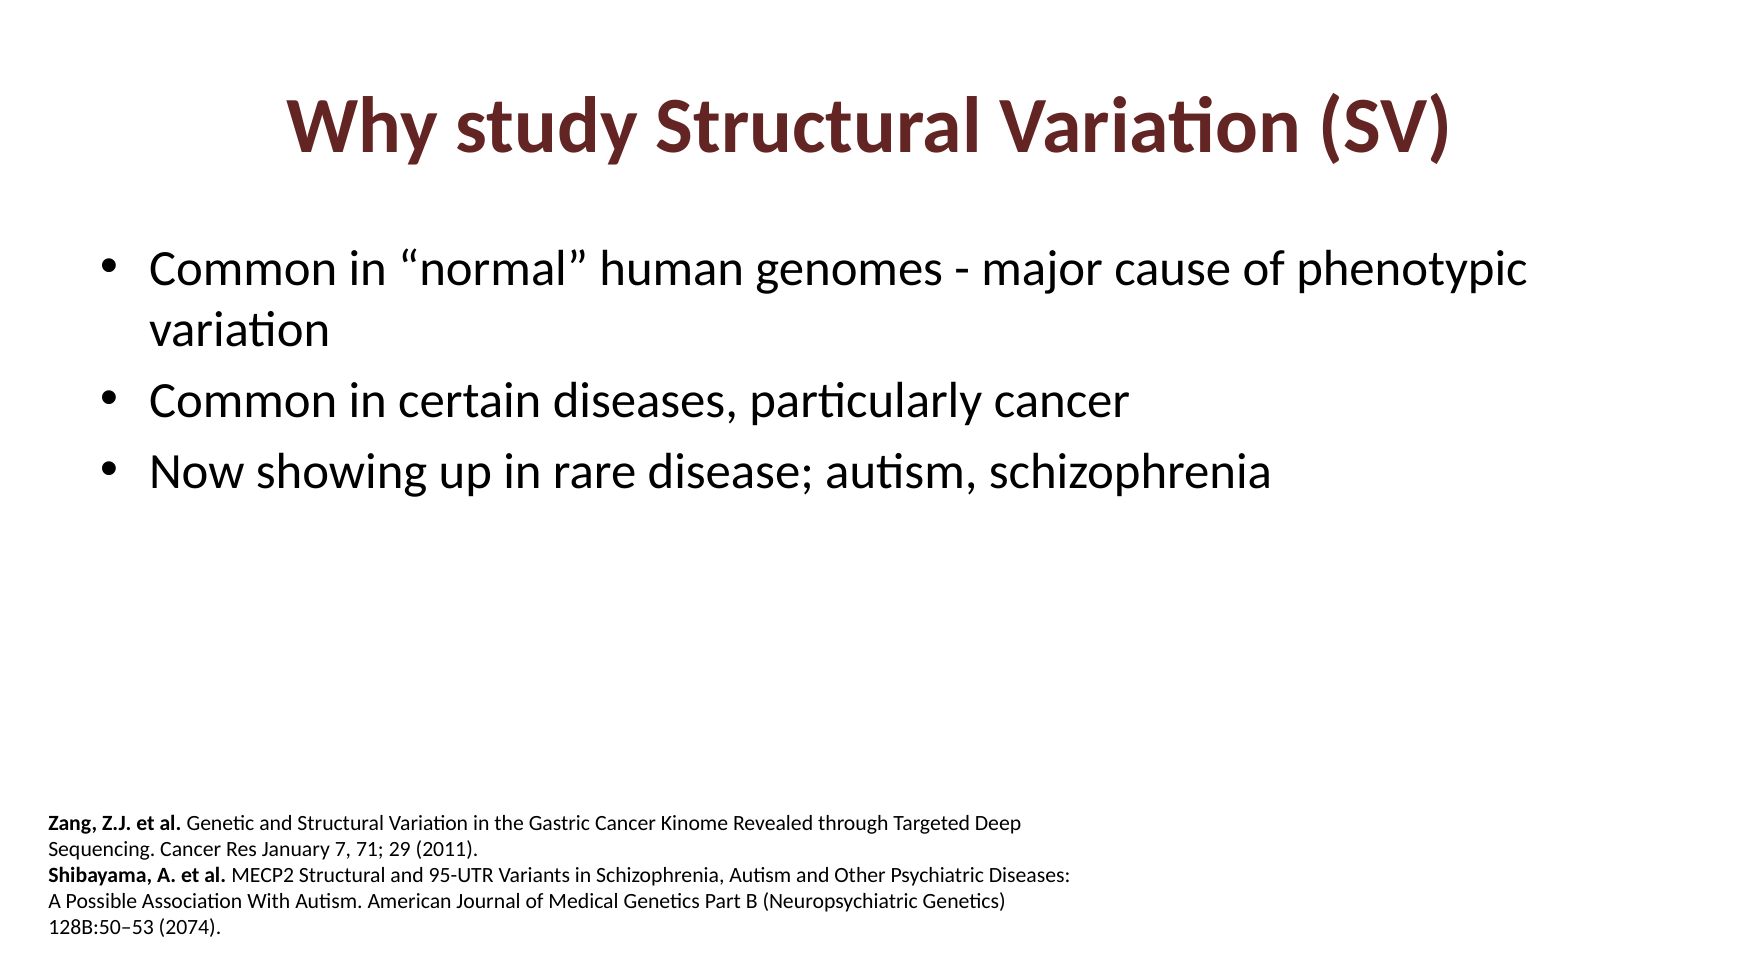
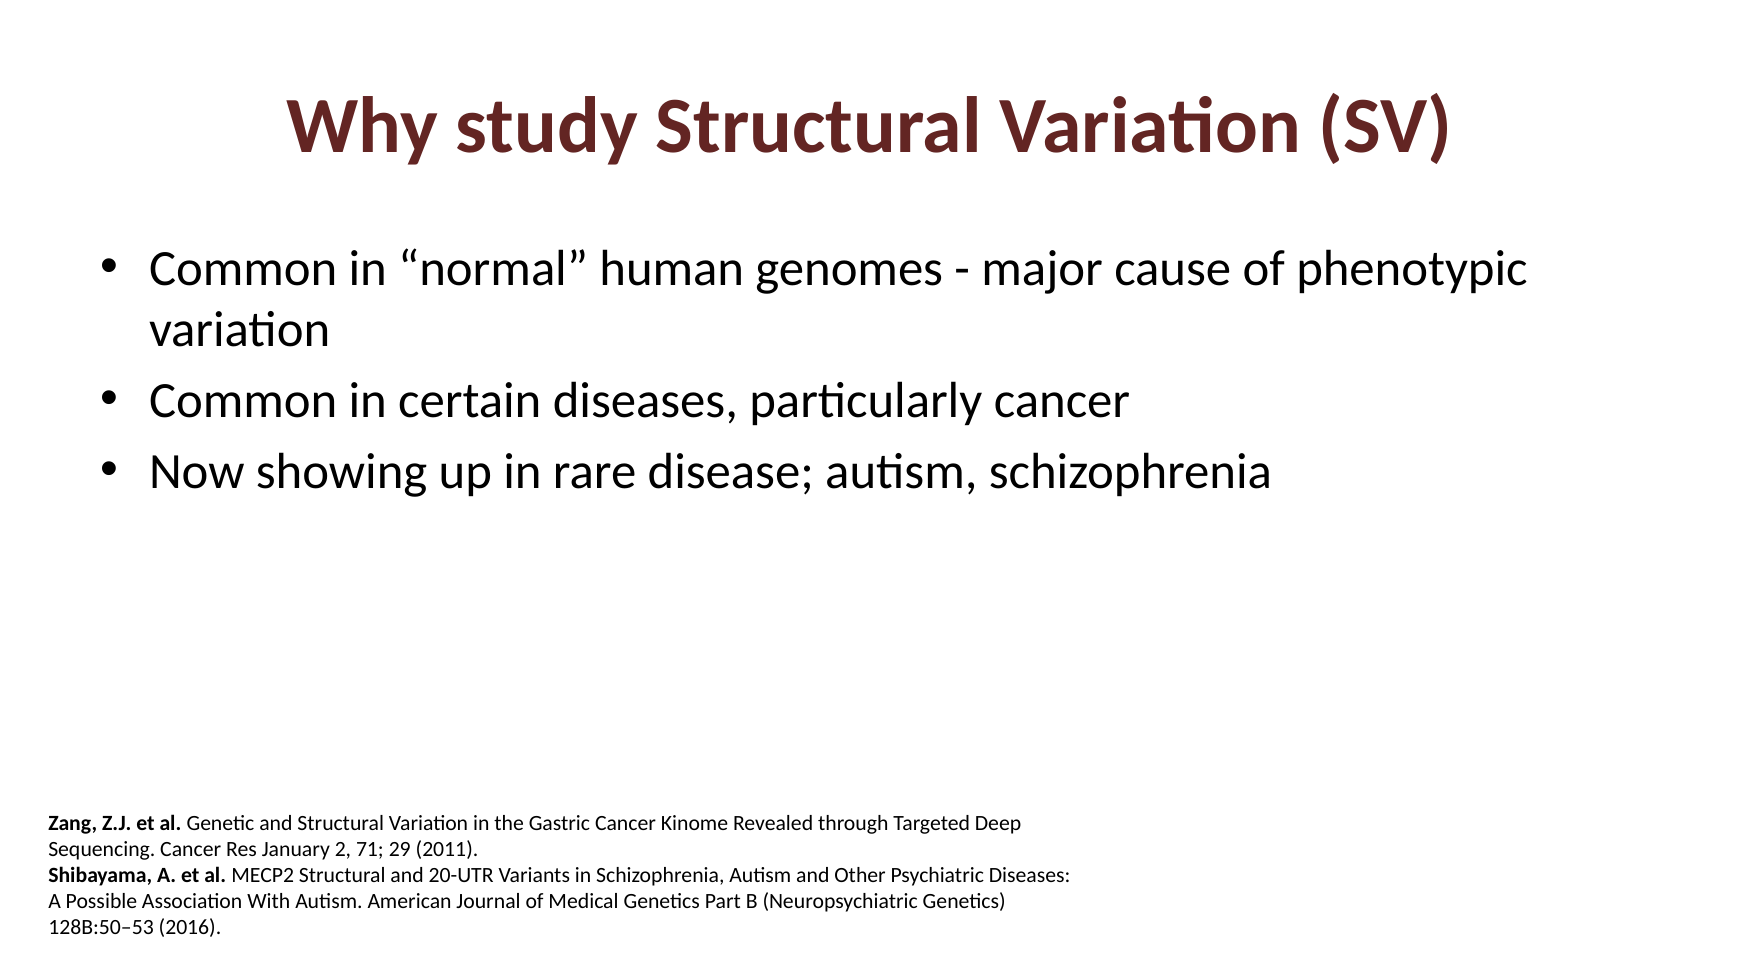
7: 7 -> 2
95-UTR: 95-UTR -> 20-UTR
2074: 2074 -> 2016
